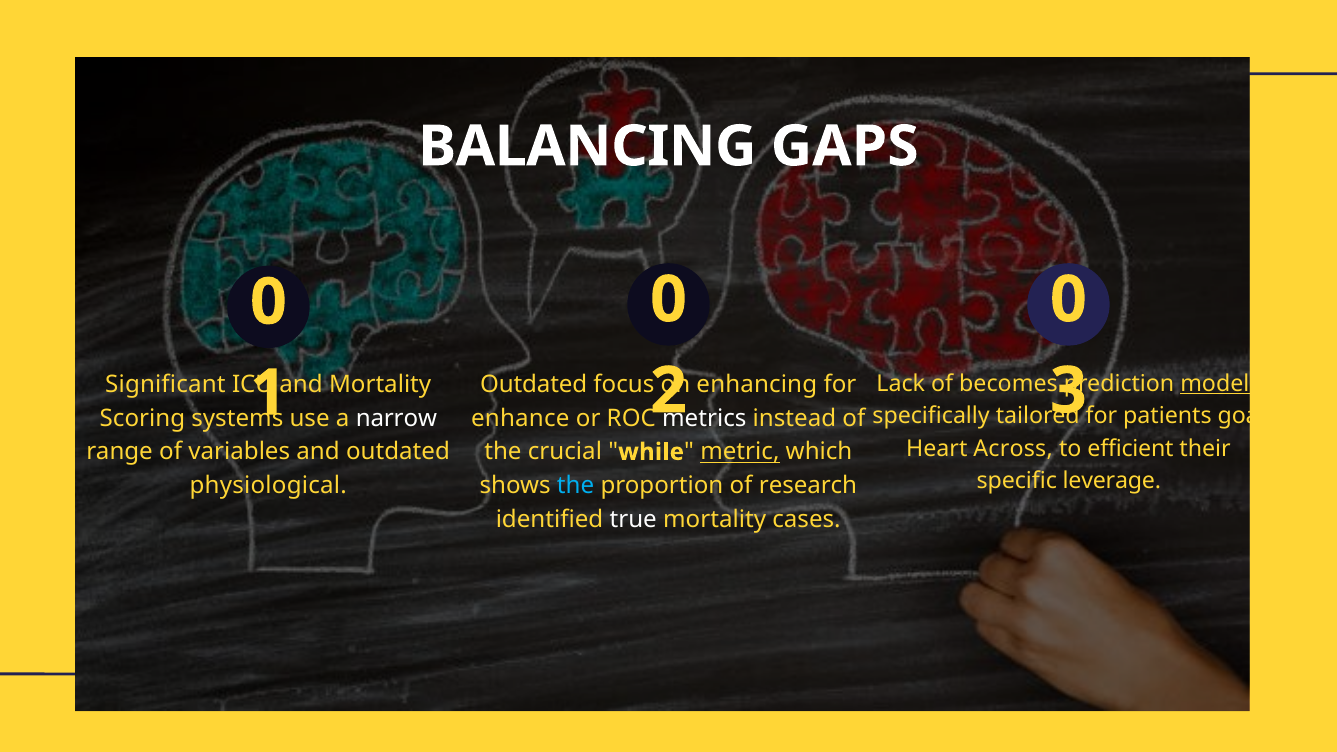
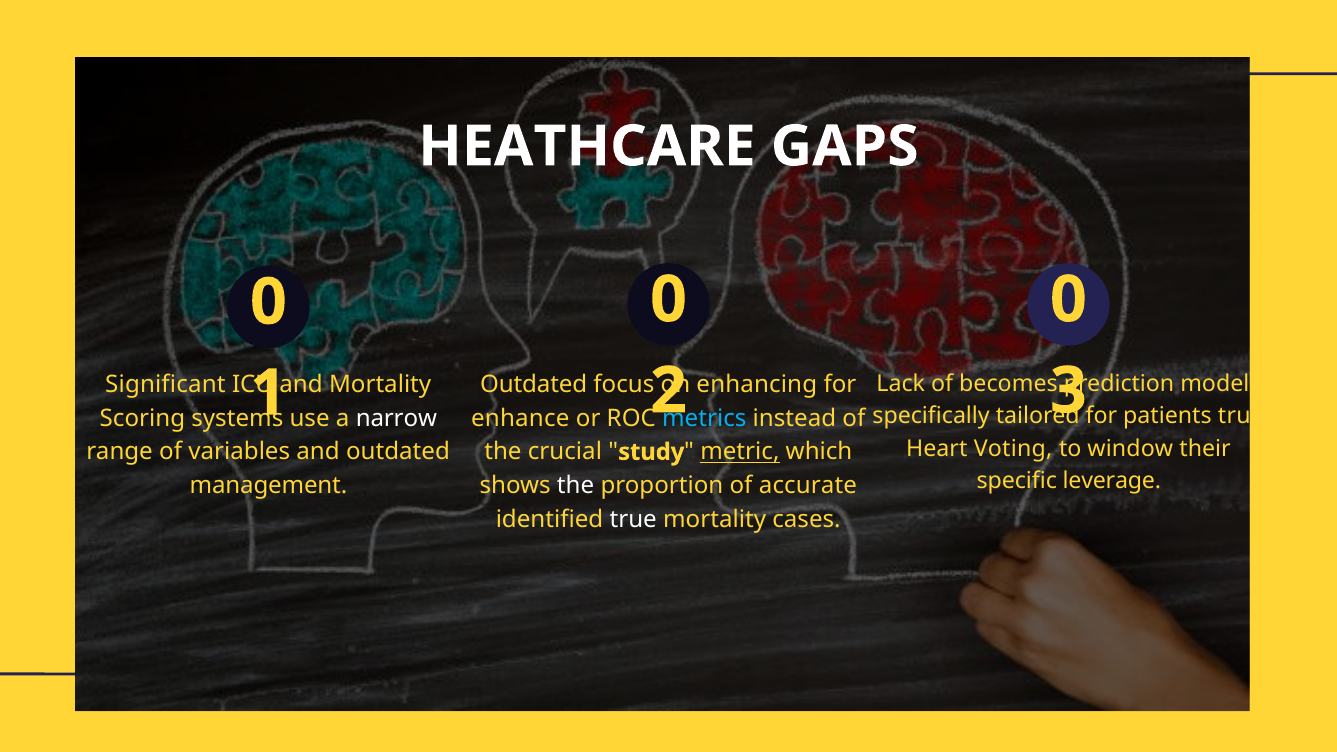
BALANCING: BALANCING -> HEATHCARE
models underline: present -> none
patients goal: goal -> true
metrics colour: white -> light blue
Across: Across -> Voting
efficient: efficient -> window
while: while -> study
physiological: physiological -> management
the at (576, 486) colour: light blue -> white
research: research -> accurate
